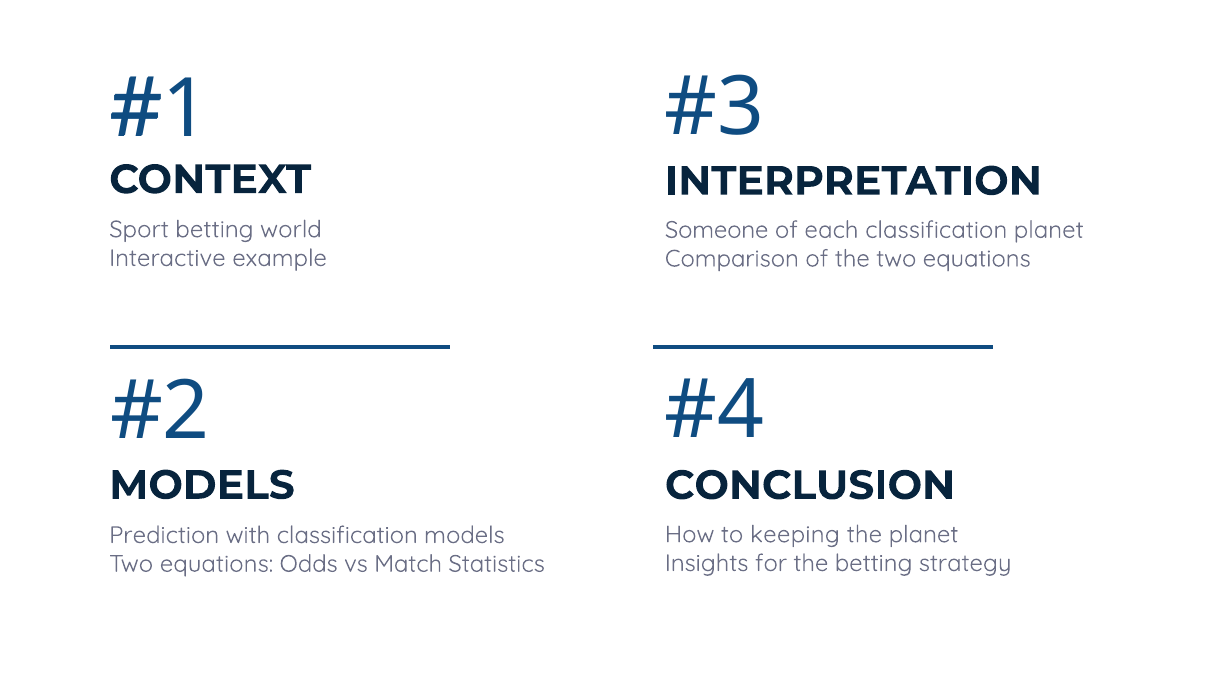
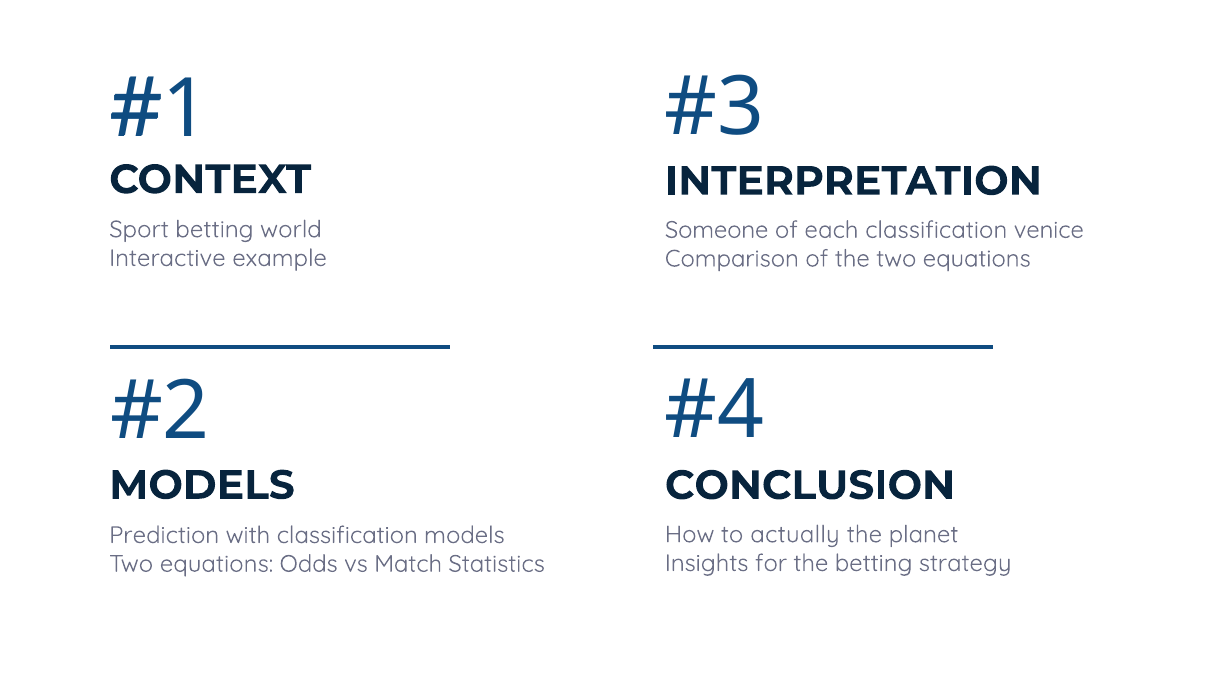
classification planet: planet -> venice
keeping: keeping -> actually
